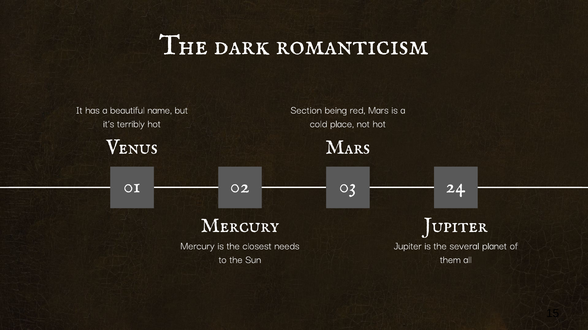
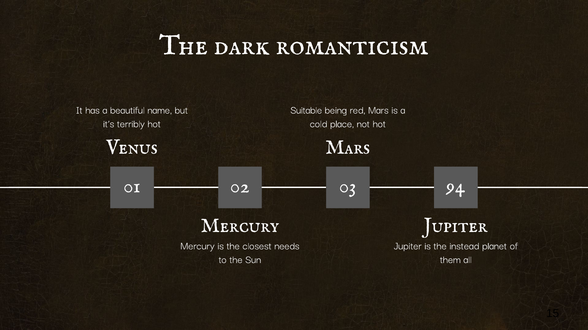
Section: Section -> Suitable
24: 24 -> 94
several: several -> instead
